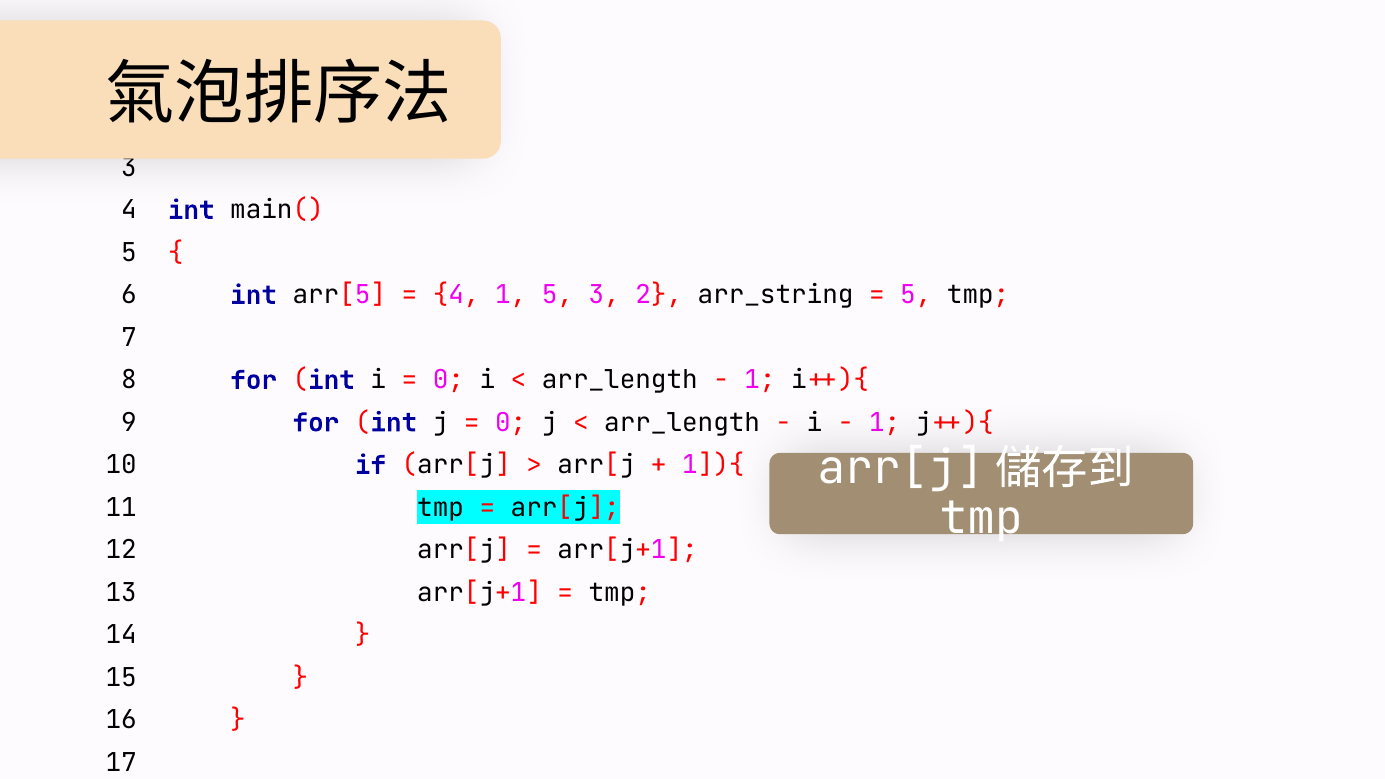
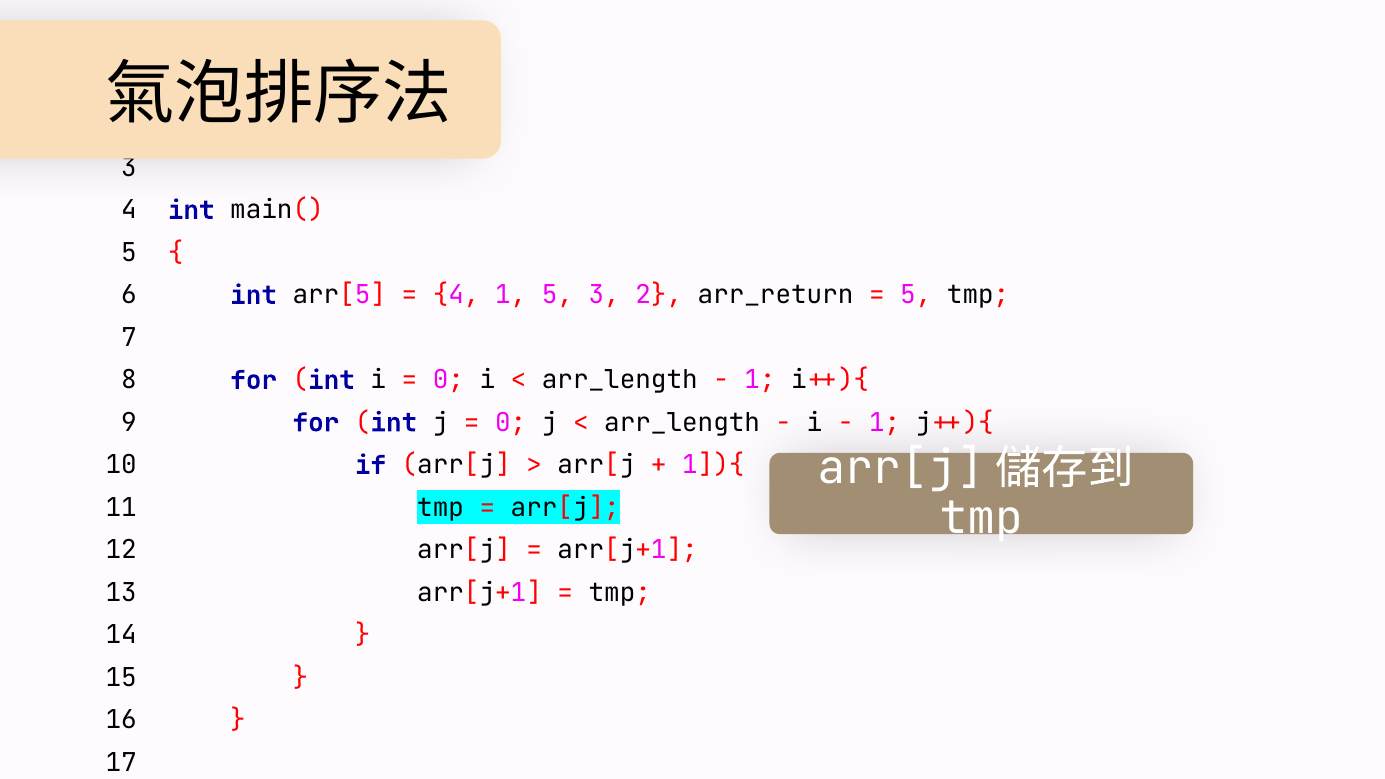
arr_string: arr_string -> arr_return
